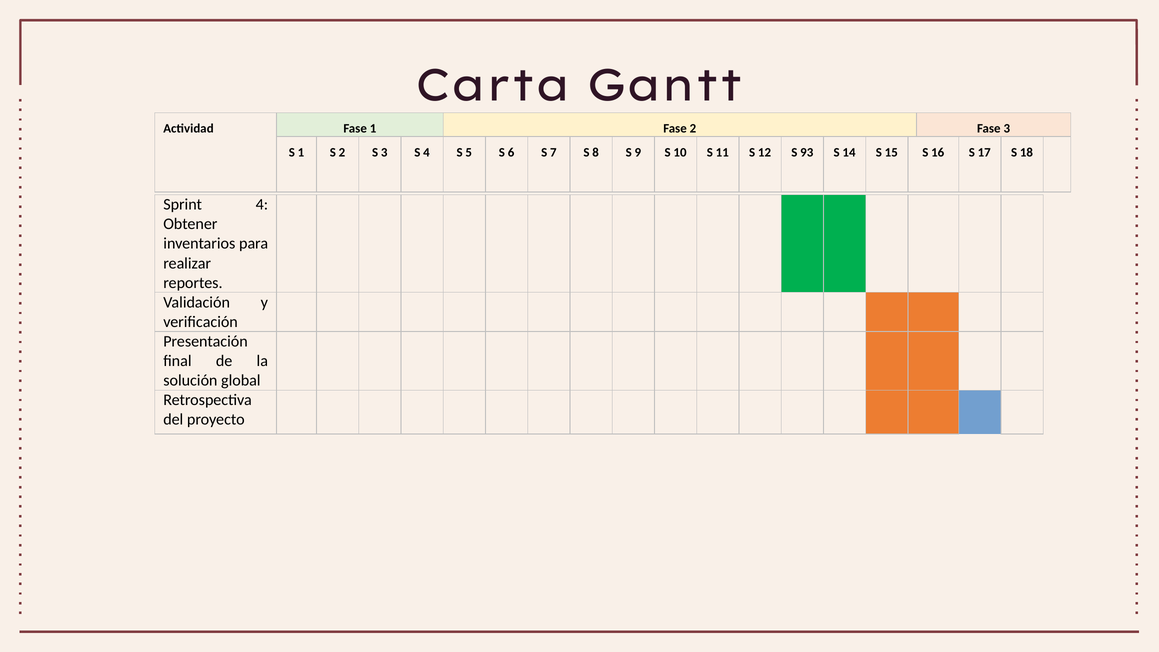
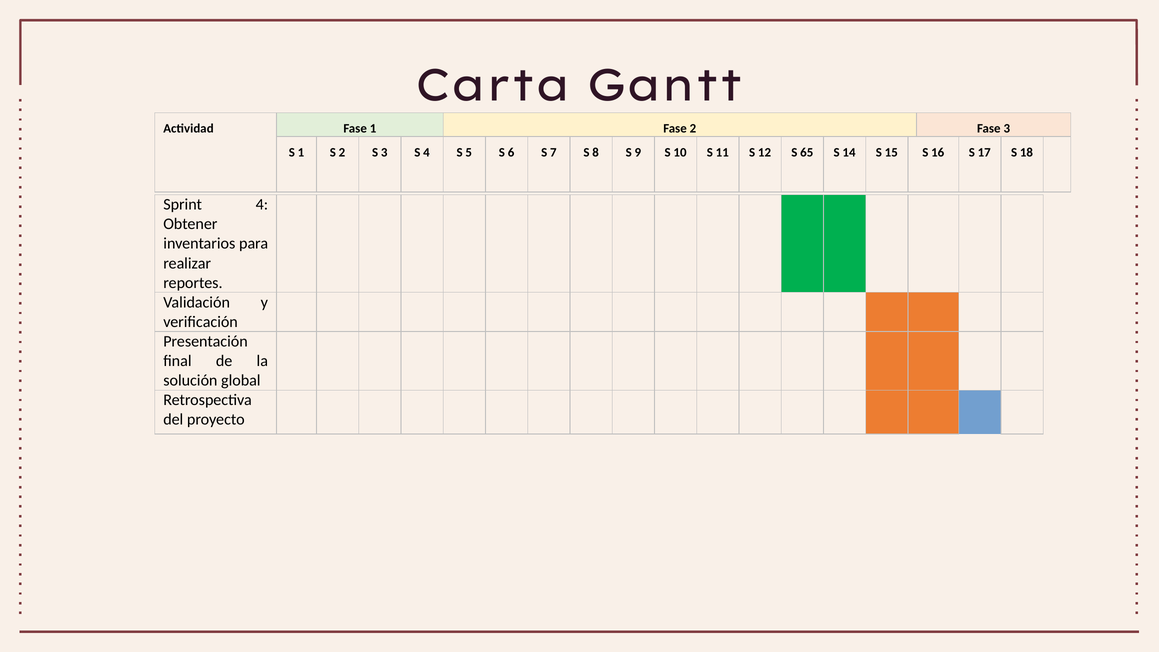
93: 93 -> 65
